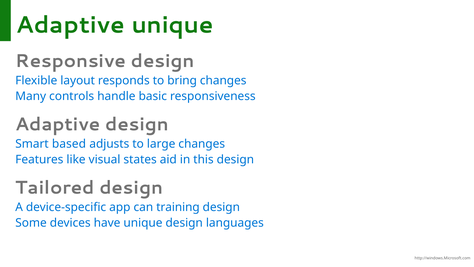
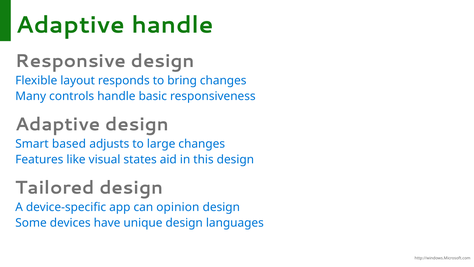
Adaptive unique: unique -> handle
training: training -> opinion
